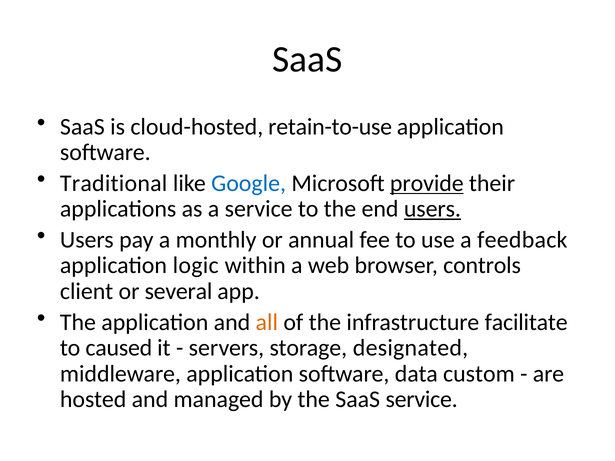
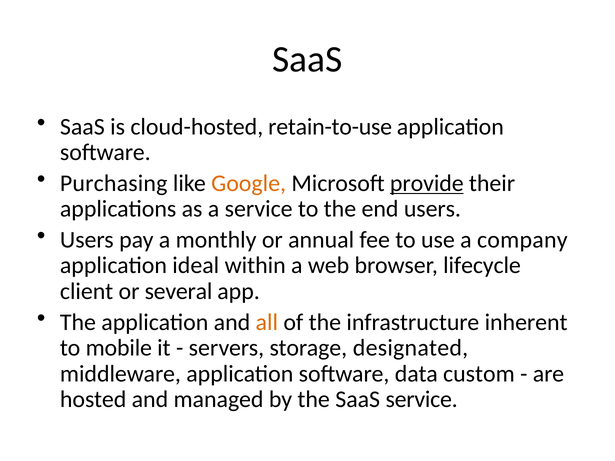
Traditional: Traditional -> Purchasing
Google colour: blue -> orange
users at (432, 209) underline: present -> none
feedback: feedback -> company
logic: logic -> ideal
controls: controls -> lifecycle
facilitate: facilitate -> inherent
caused: caused -> mobile
